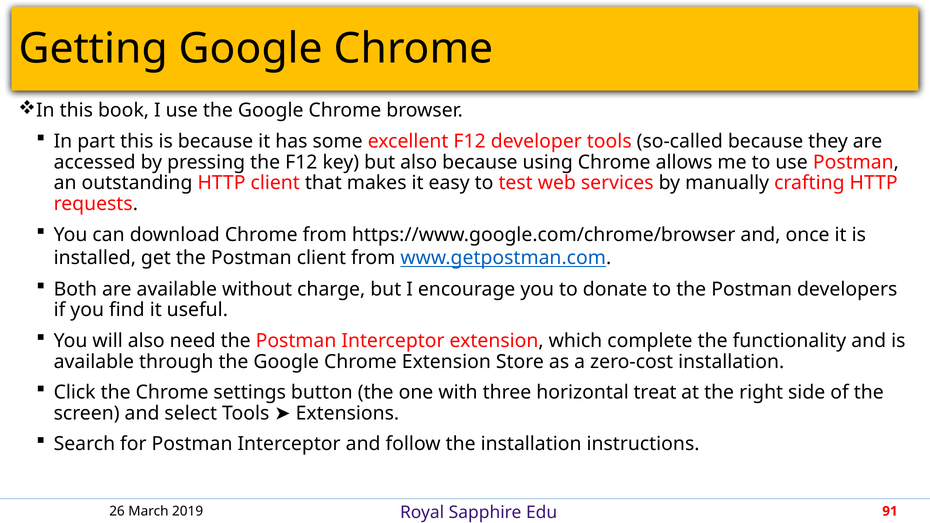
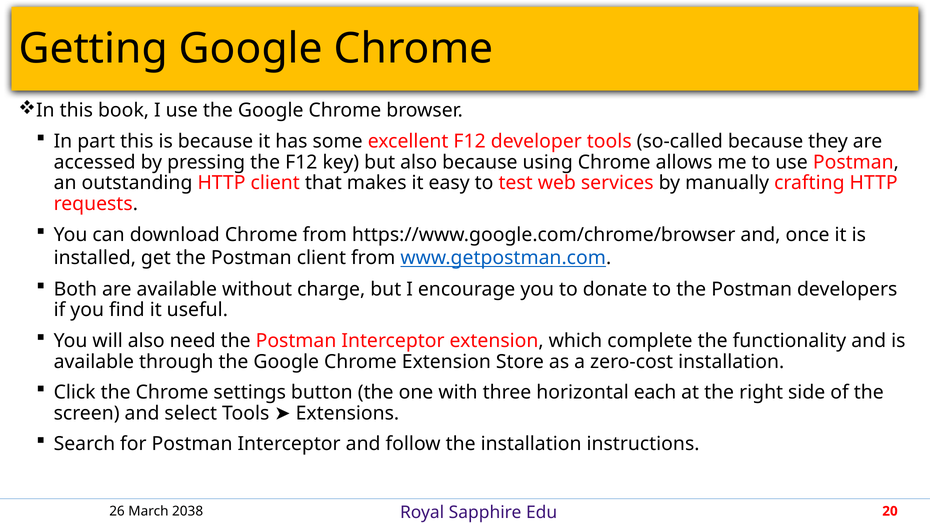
treat: treat -> each
2019: 2019 -> 2038
91: 91 -> 20
